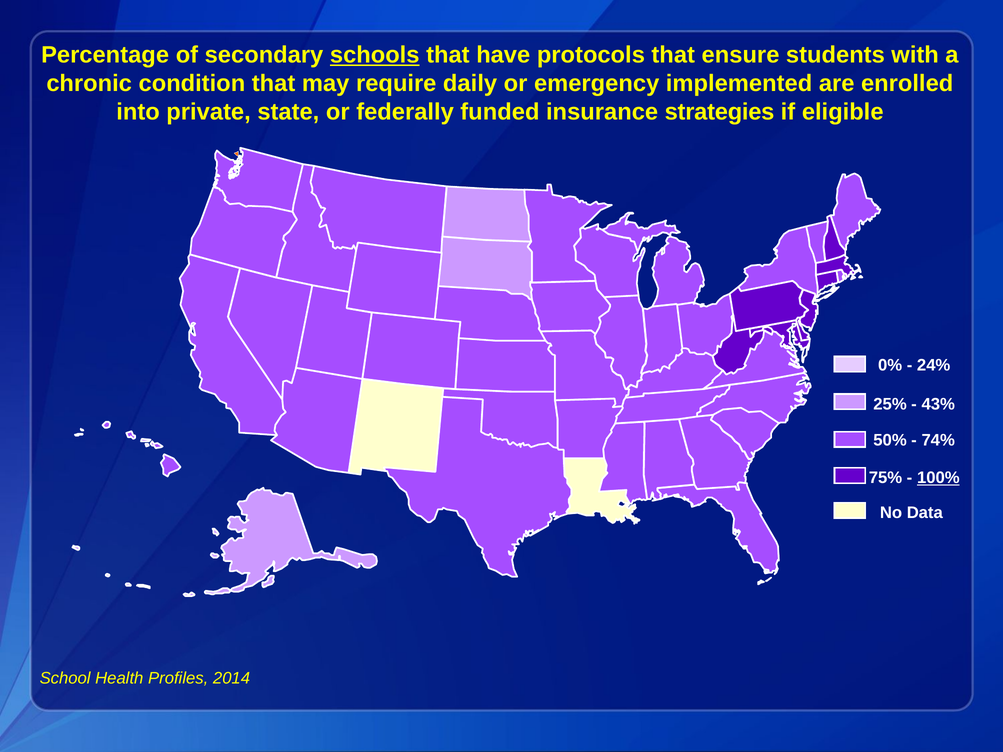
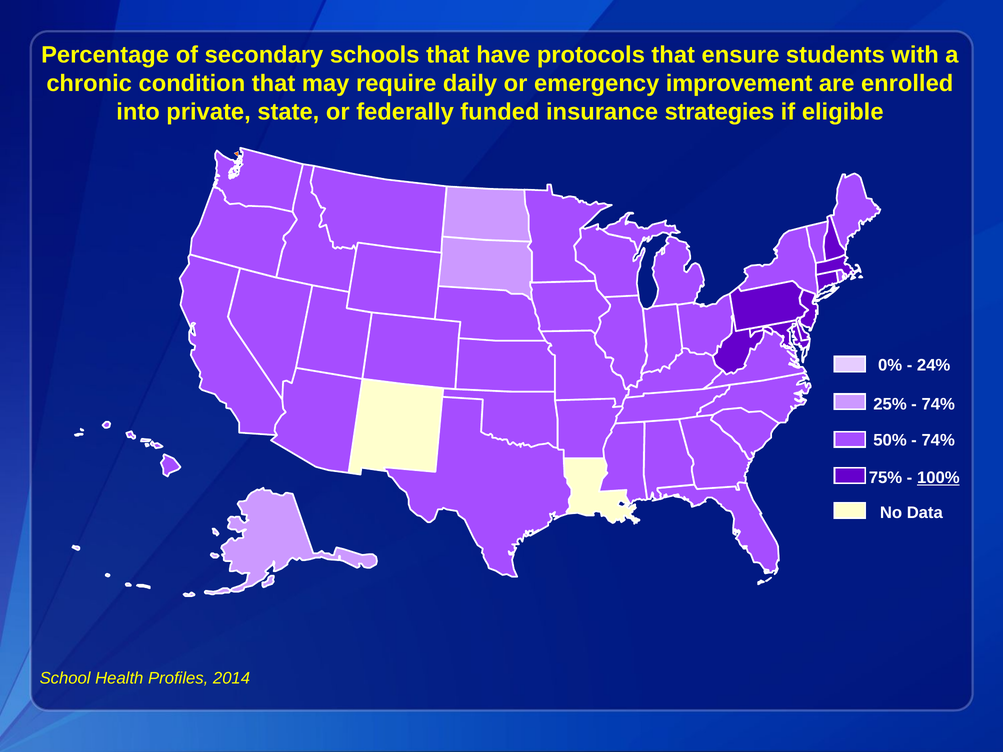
schools underline: present -> none
implemented: implemented -> improvement
43% at (938, 404): 43% -> 74%
